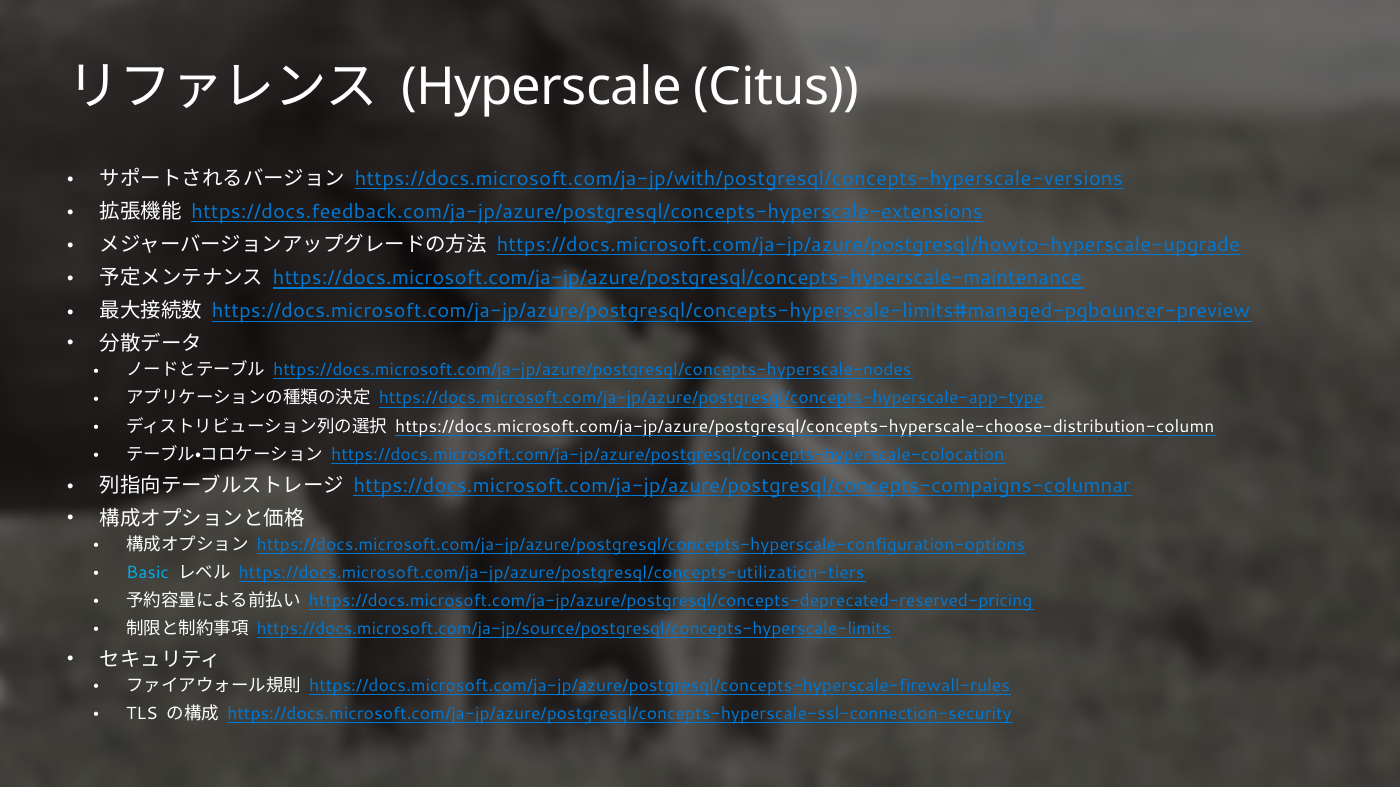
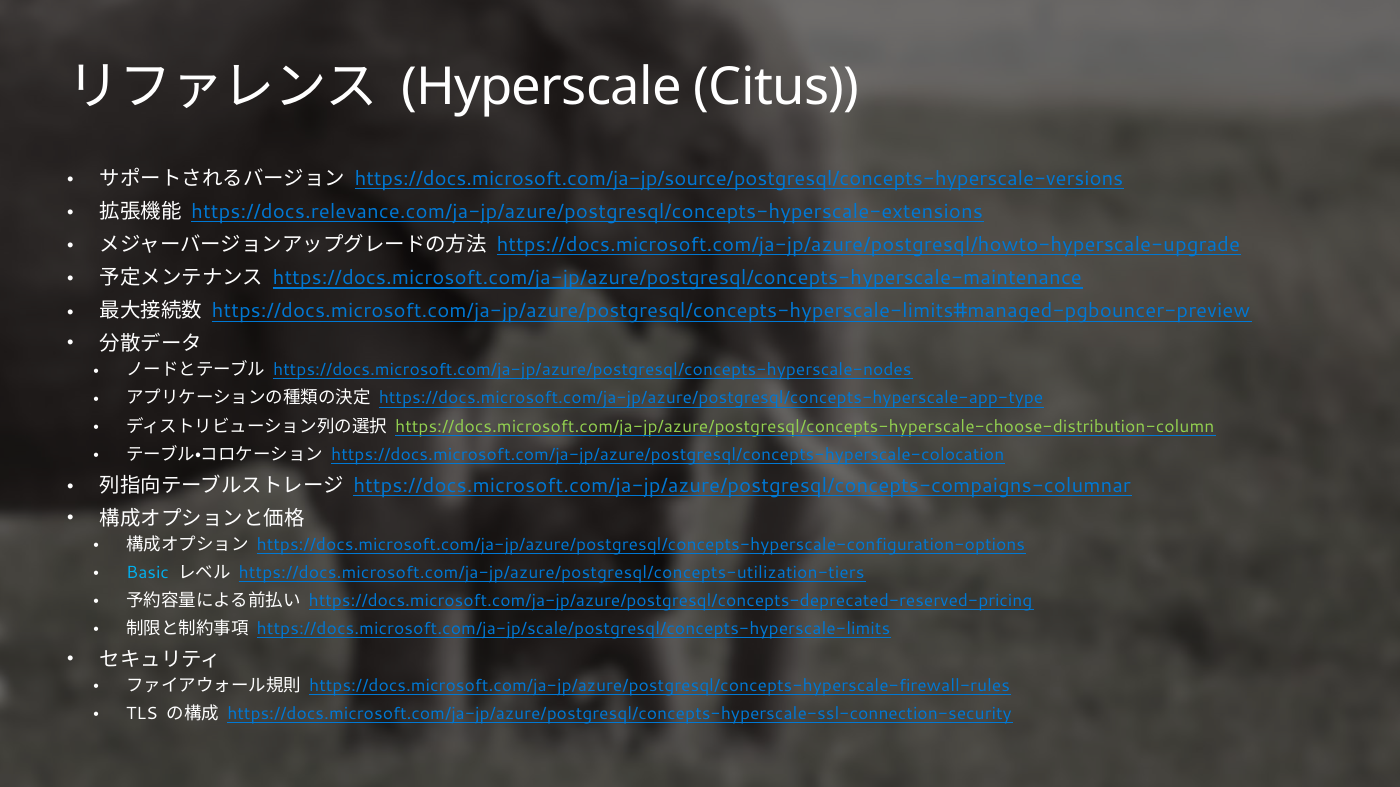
https://docs.microsoft.com/ja-jp/with/postgresql/concepts-hyperscale-versions: https://docs.microsoft.com/ja-jp/with/postgresql/concepts-hyperscale-versions -> https://docs.microsoft.com/ja-jp/source/postgresql/concepts-hyperscale-versions
https://docs.feedback.com/ja-jp/azure/postgresql/concepts-hyperscale-extensions: https://docs.feedback.com/ja-jp/azure/postgresql/concepts-hyperscale-extensions -> https://docs.relevance.com/ja-jp/azure/postgresql/concepts-hyperscale-extensions
https://docs.microsoft.com/ja-jp/azure/postgresql/concepts-hyperscale-choose-distribution-column colour: white -> light green
https://docs.microsoft.com/ja-jp/source/postgresql/concepts-hyperscale-limits: https://docs.microsoft.com/ja-jp/source/postgresql/concepts-hyperscale-limits -> https://docs.microsoft.com/ja-jp/scale/postgresql/concepts-hyperscale-limits
